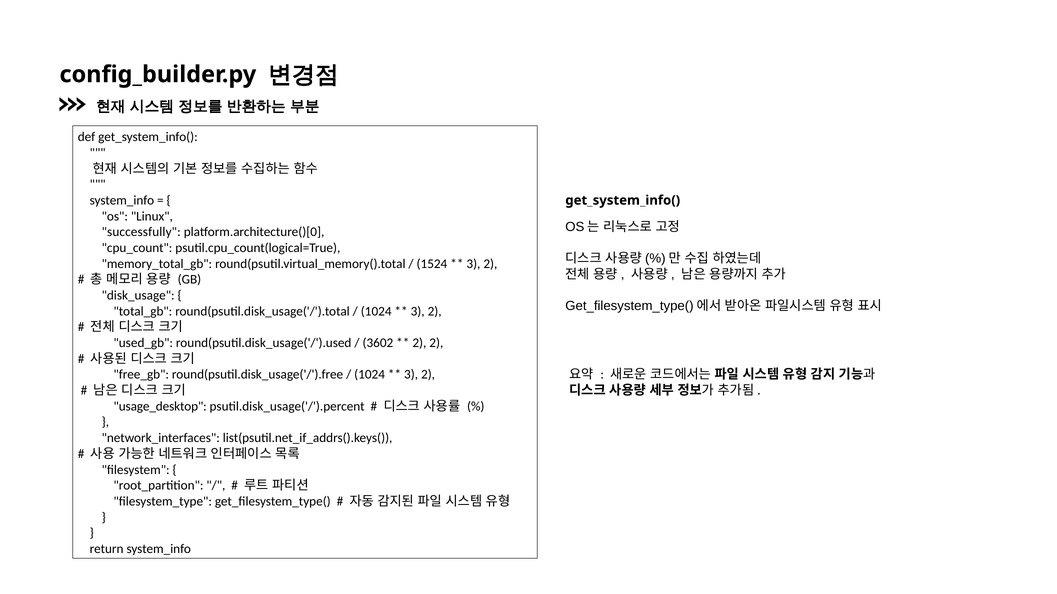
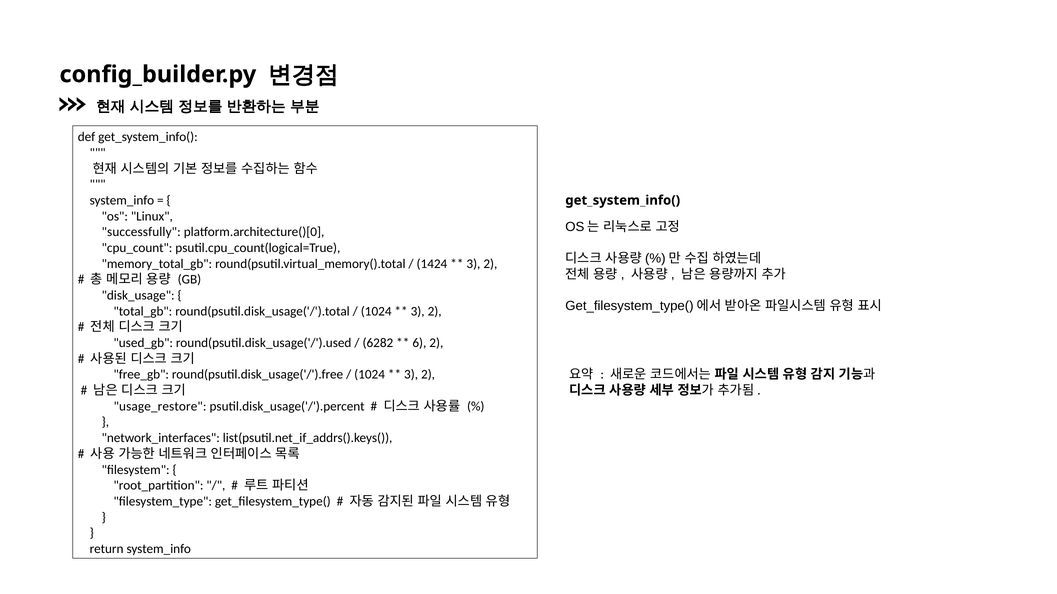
1524: 1524 -> 1424
3602: 3602 -> 6282
2 at (419, 343): 2 -> 6
usage_desktop: usage_desktop -> usage_restore
